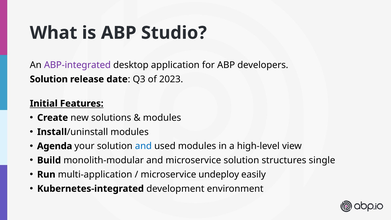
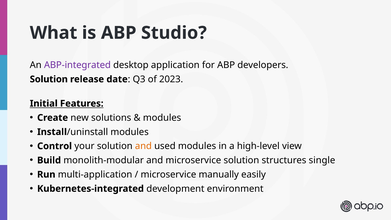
Agenda: Agenda -> Control
and at (143, 146) colour: blue -> orange
undeploy: undeploy -> manually
